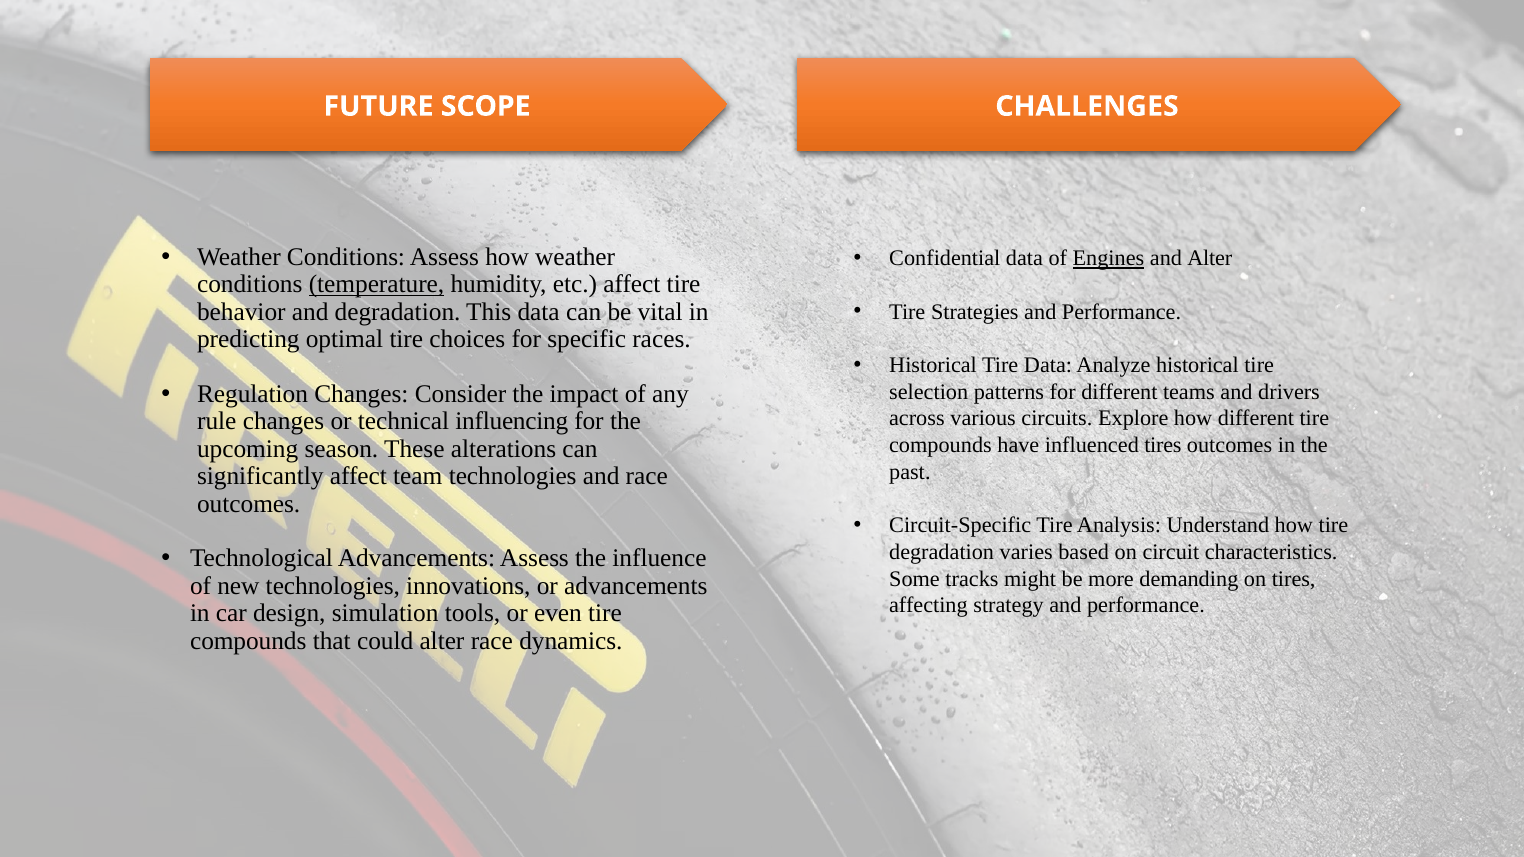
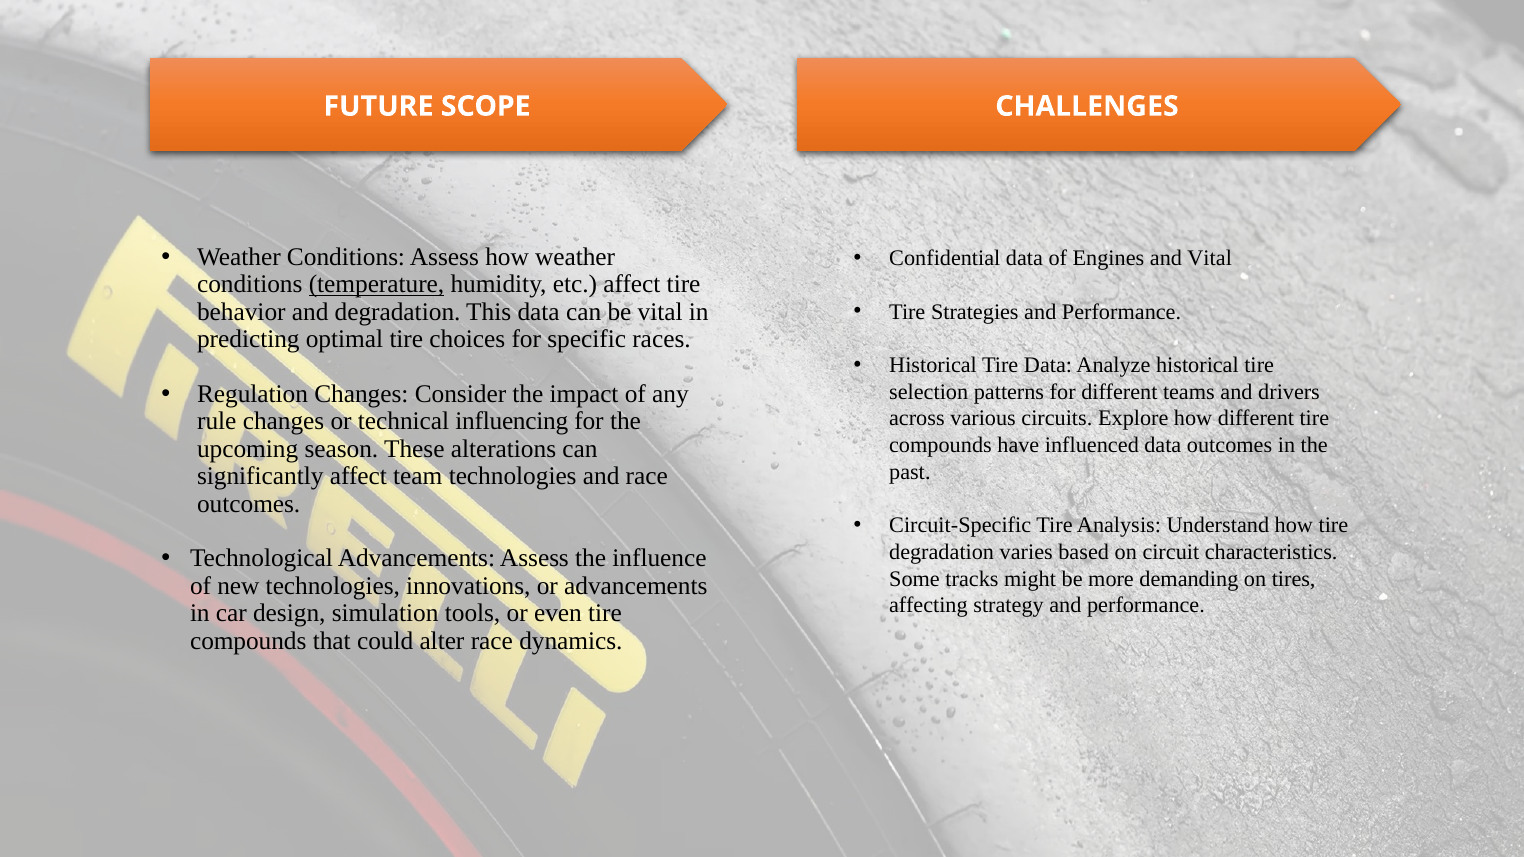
Engines underline: present -> none
and Alter: Alter -> Vital
influenced tires: tires -> data
